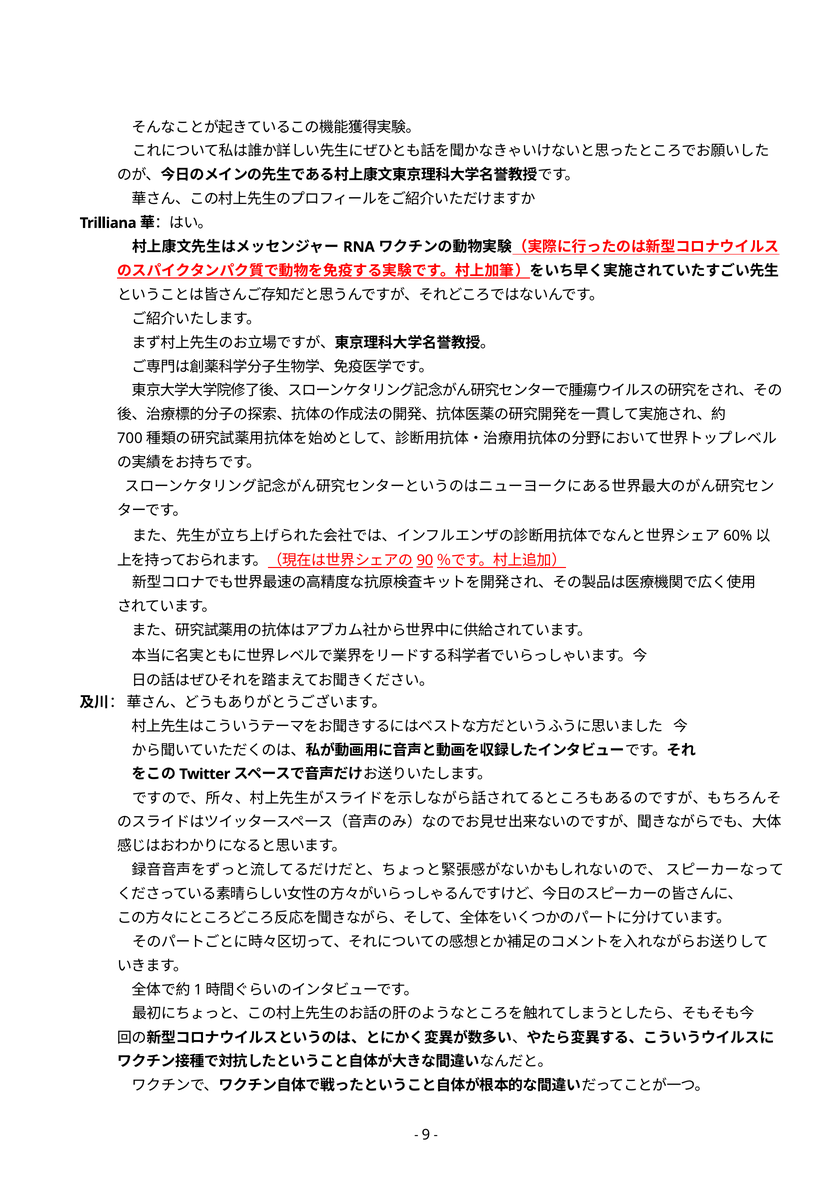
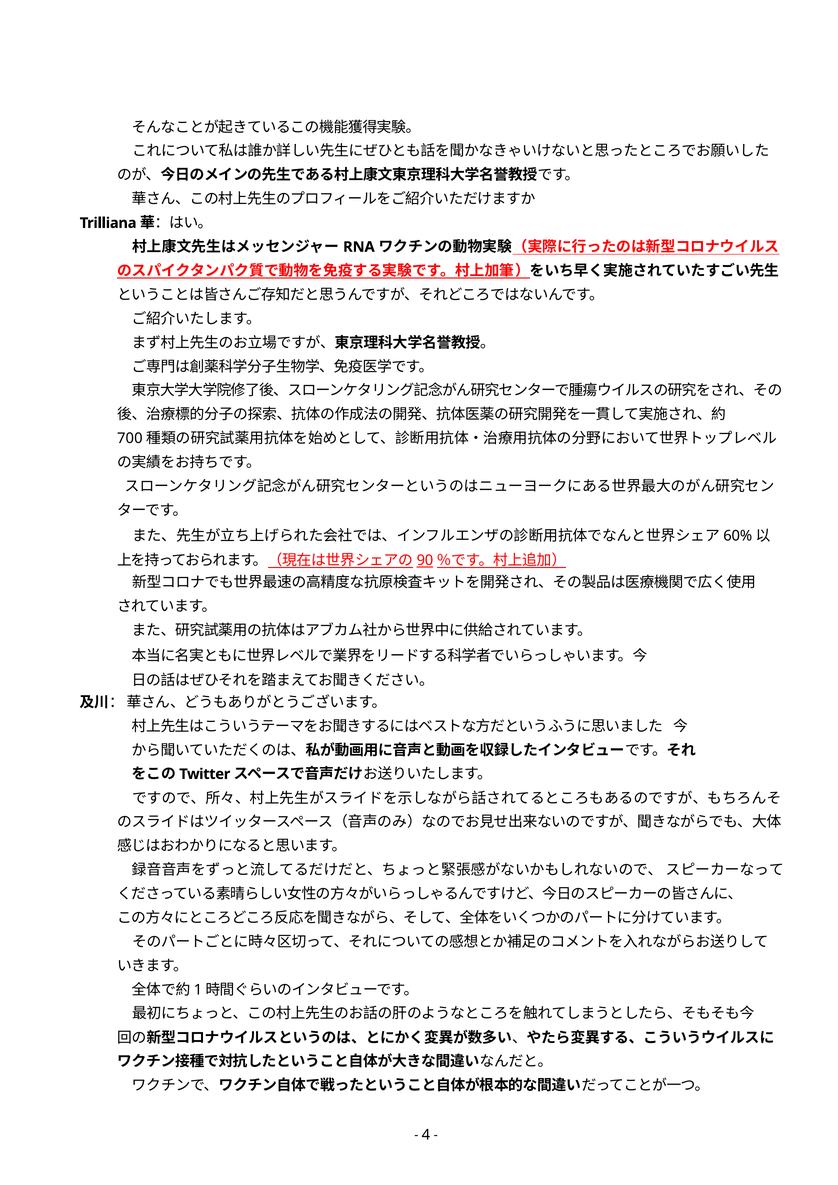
9: 9 -> 4
